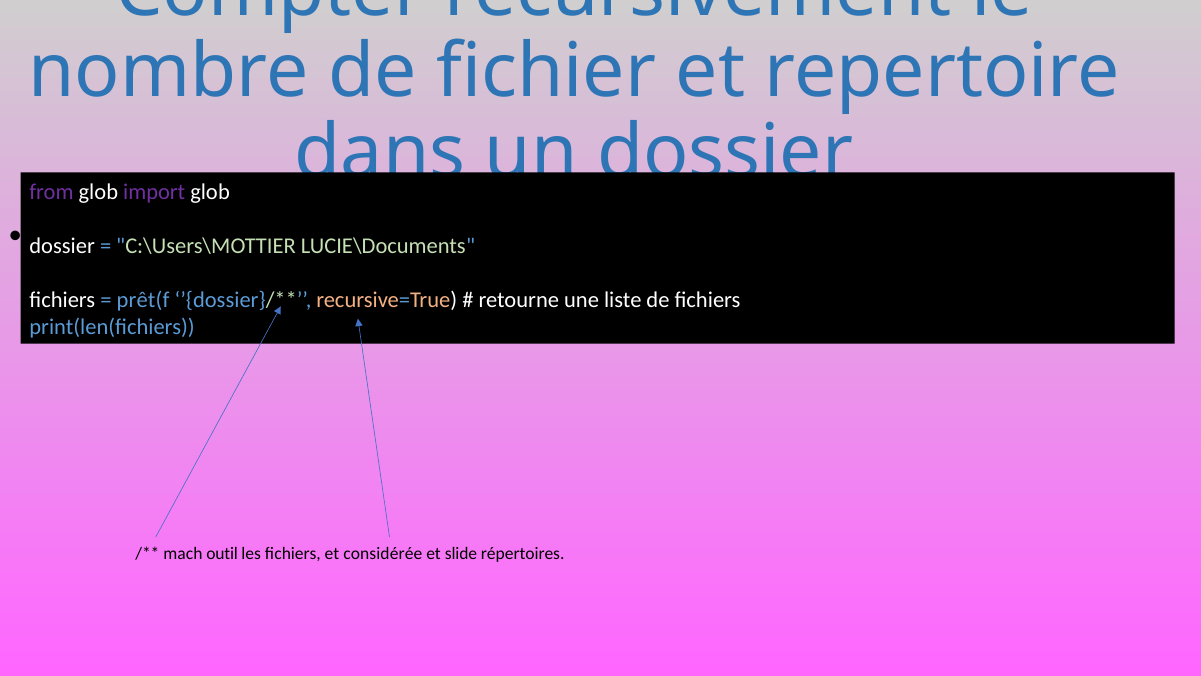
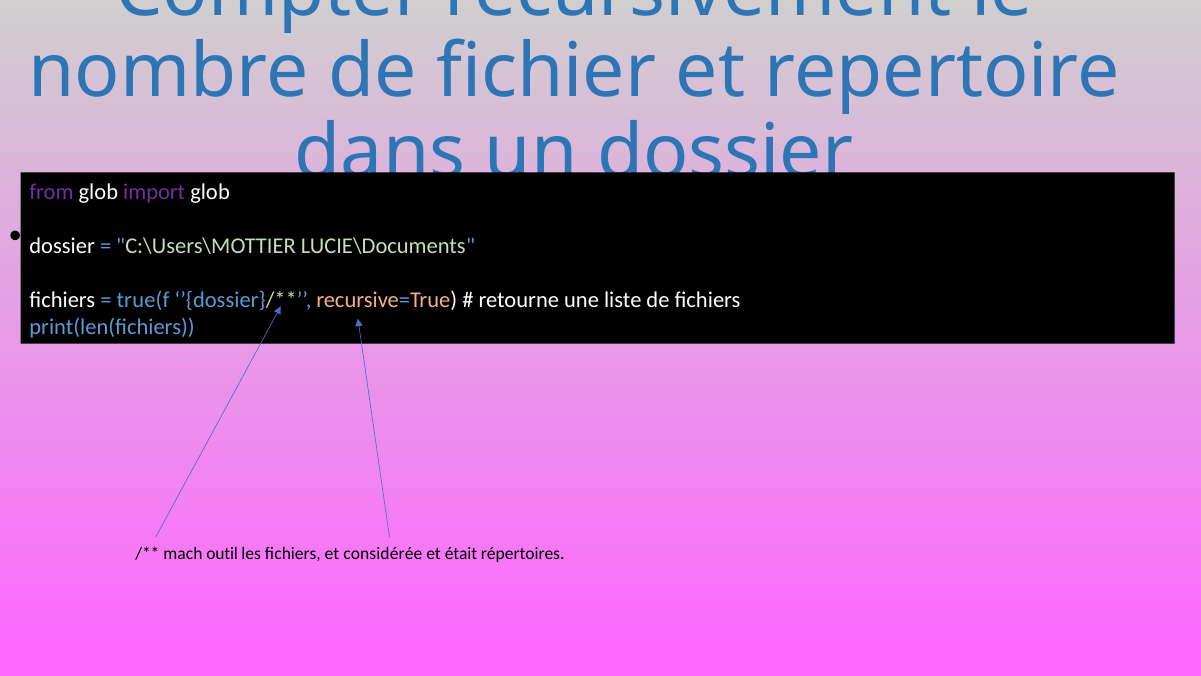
prêt(f: prêt(f -> true(f
slide: slide -> était
